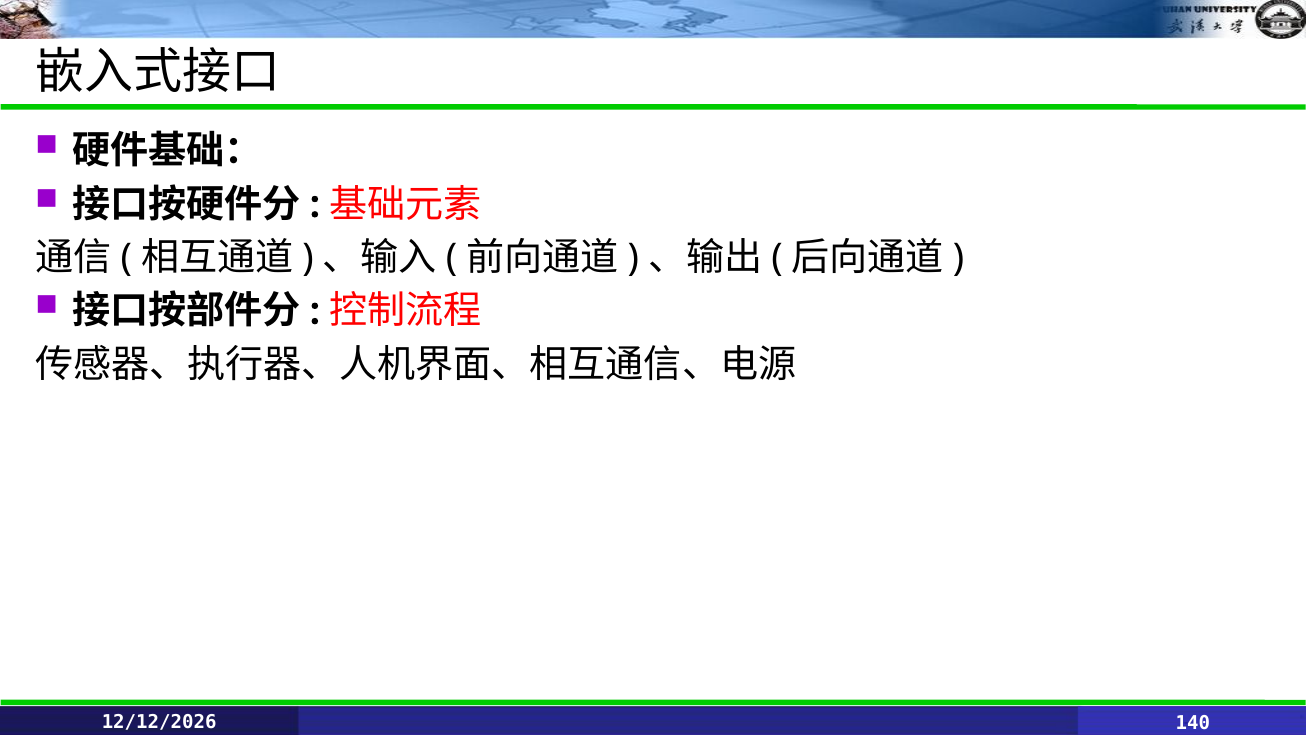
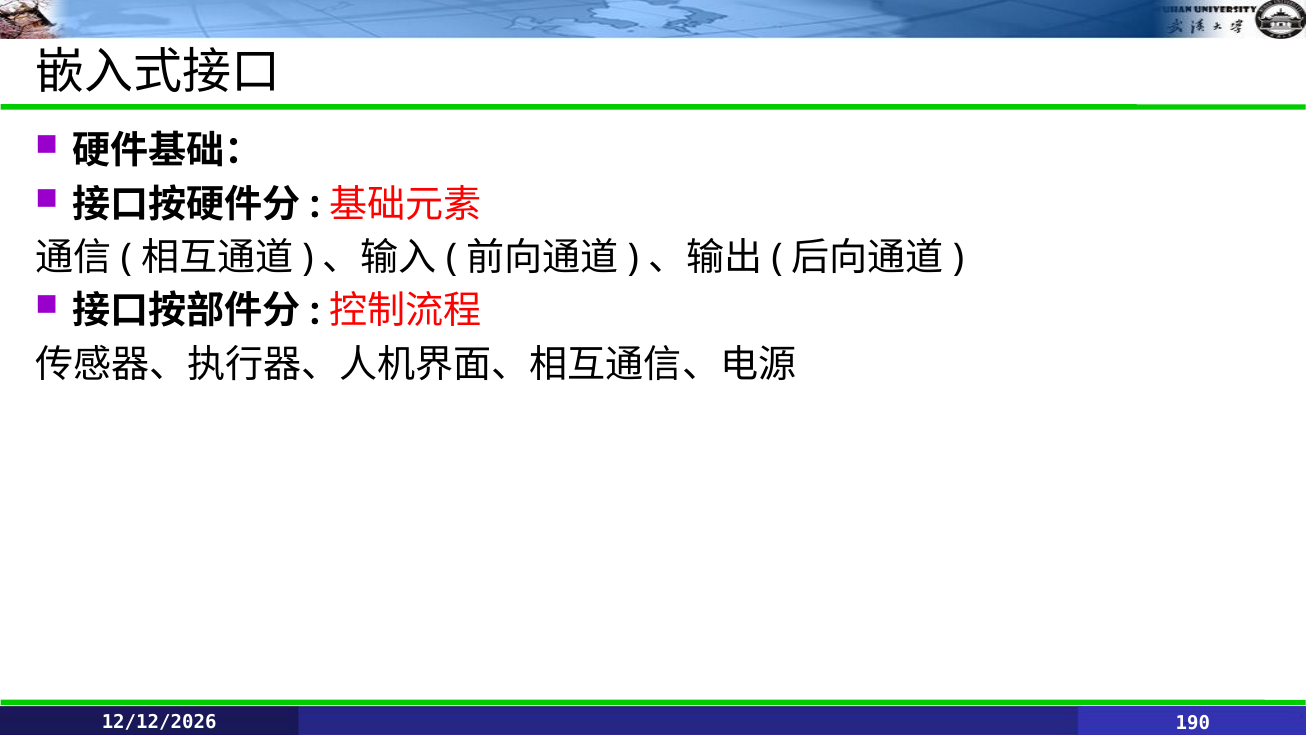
140: 140 -> 190
